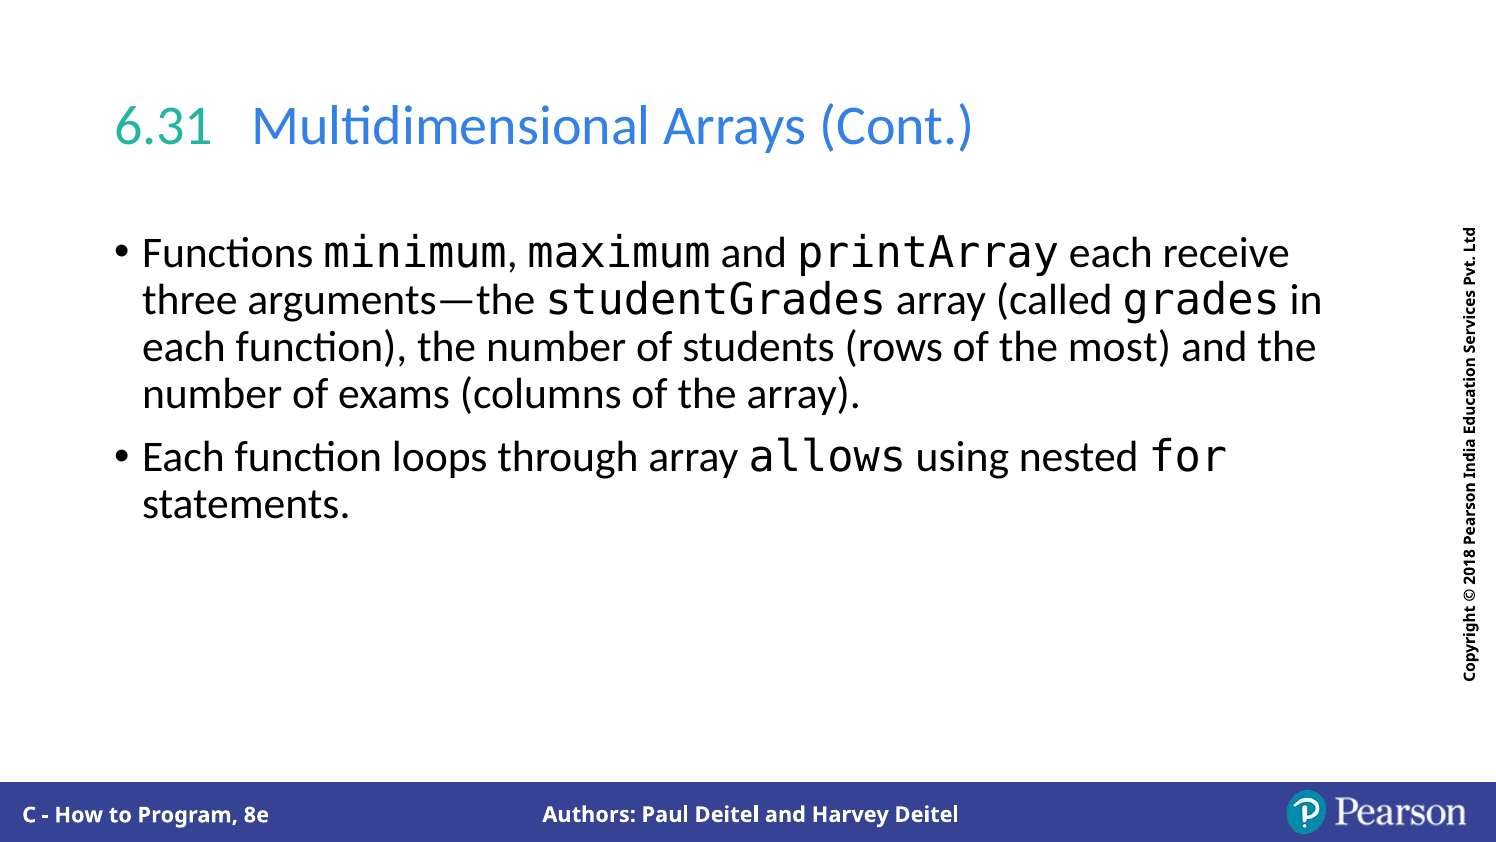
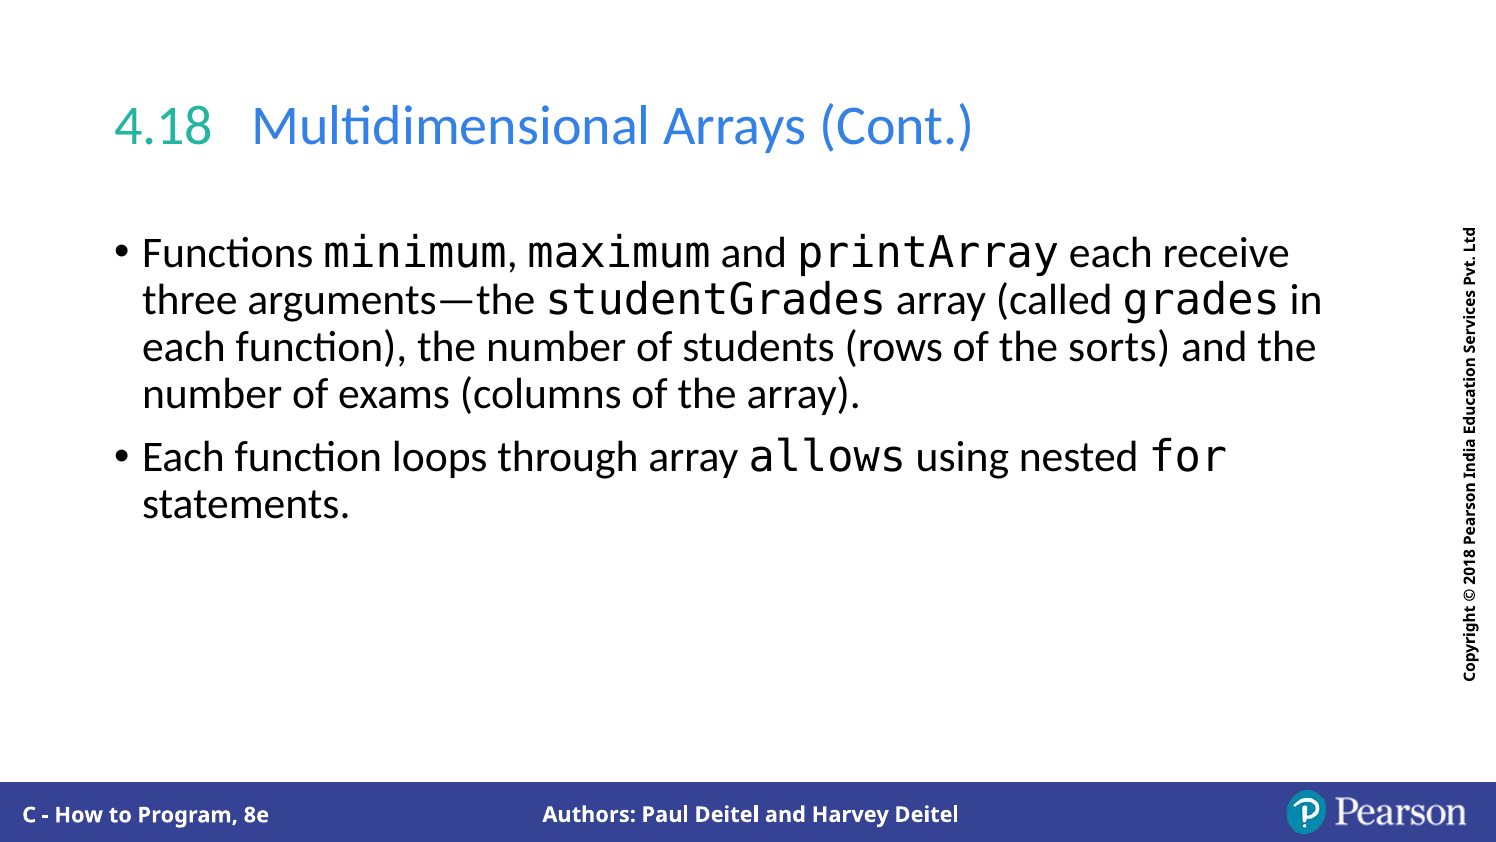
6.31: 6.31 -> 4.18
most: most -> sorts
